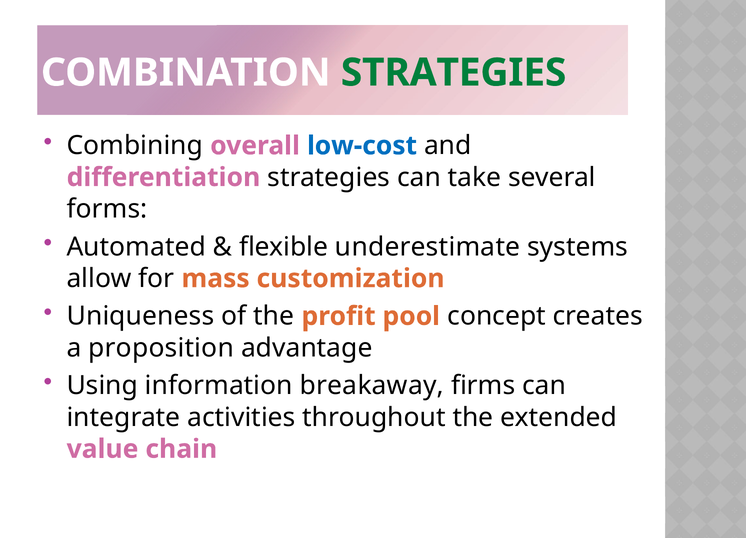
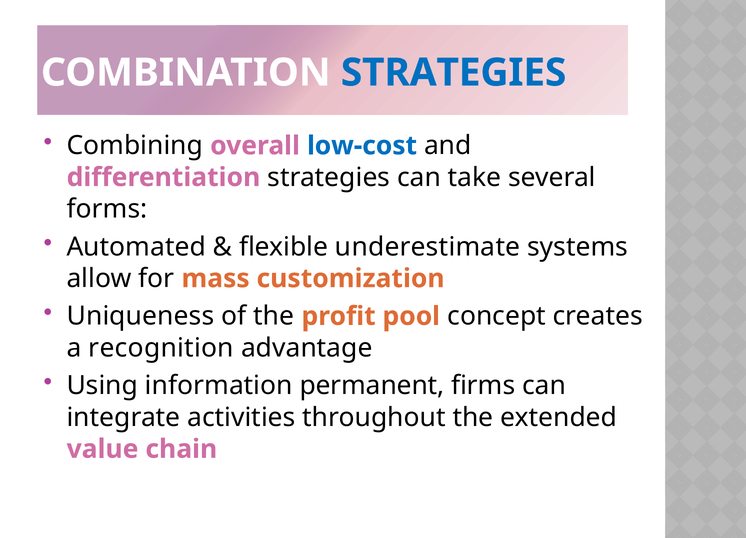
STRATEGIES at (454, 73) colour: green -> blue
proposition: proposition -> recognition
breakaway: breakaway -> permanent
